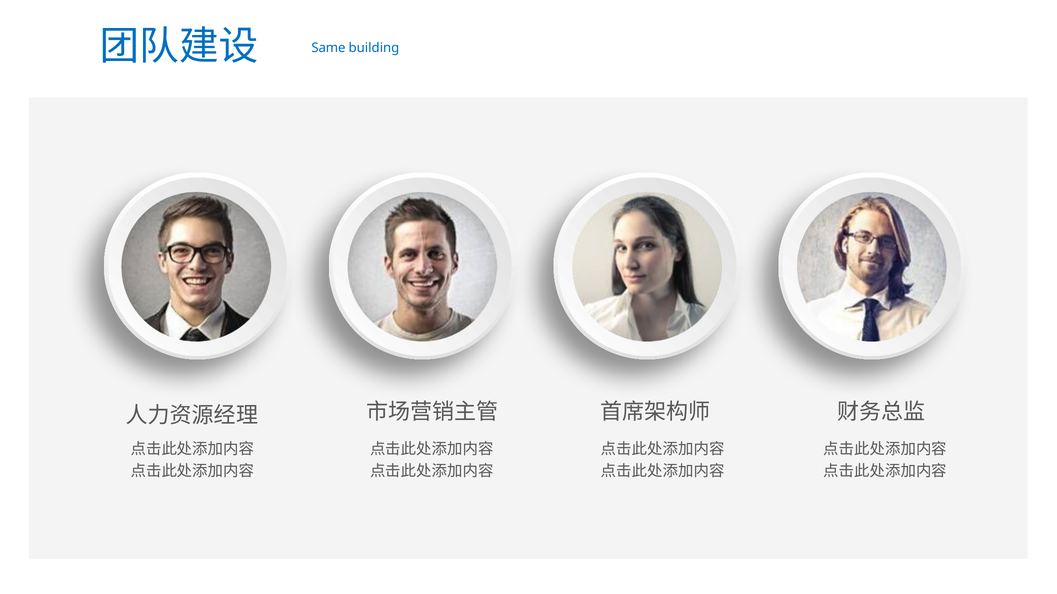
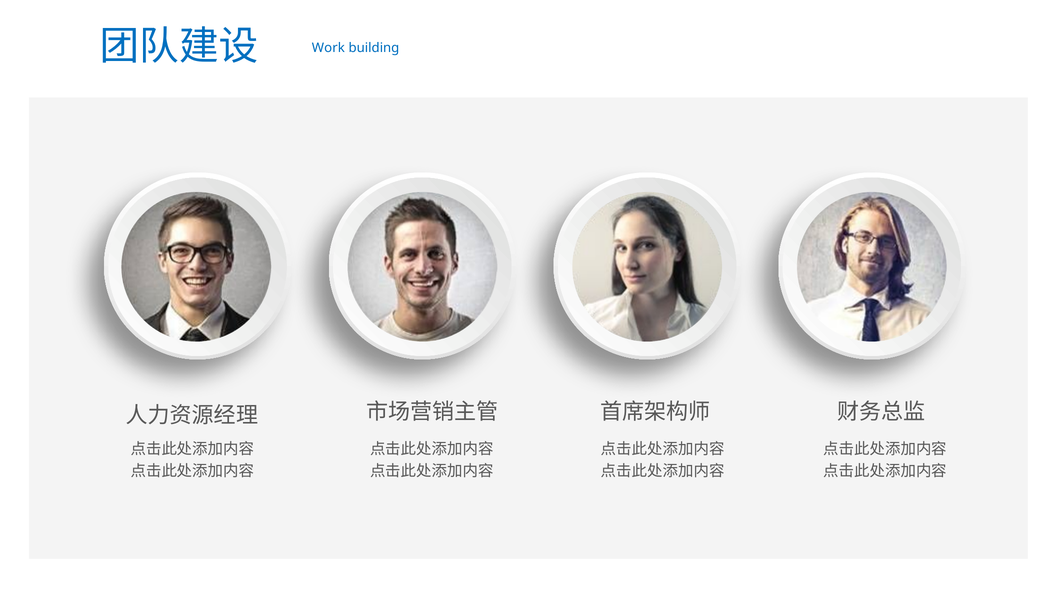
Same: Same -> Work
